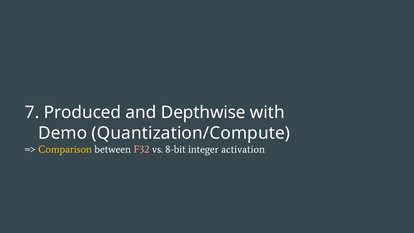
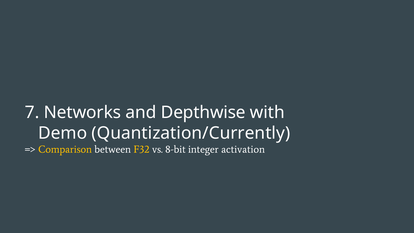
Produced: Produced -> Networks
Quantization/Compute: Quantization/Compute -> Quantization/Currently
F32 colour: pink -> yellow
